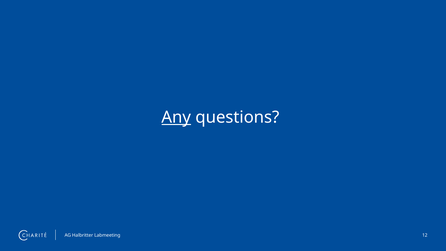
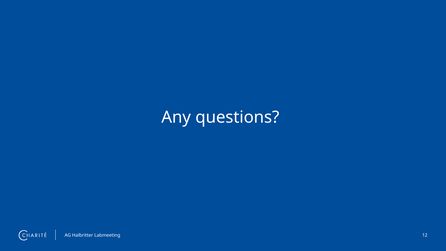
Any underline: present -> none
